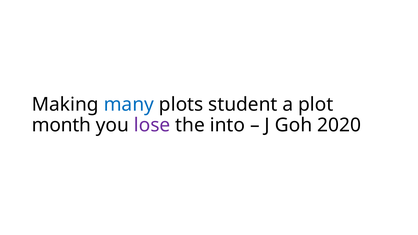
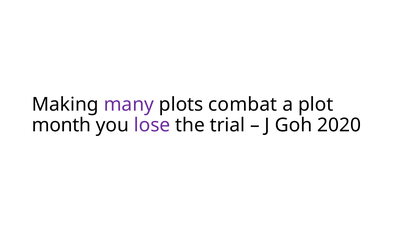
many colour: blue -> purple
student: student -> combat
into: into -> trial
